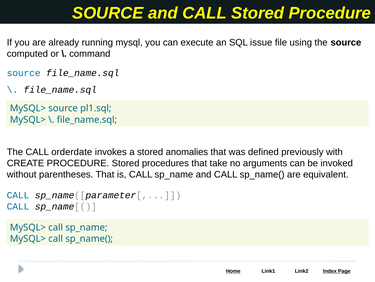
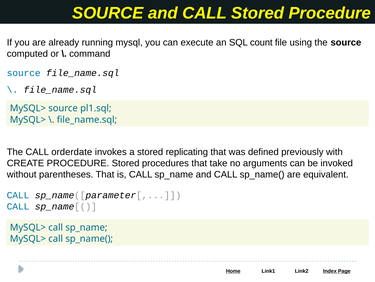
issue: issue -> count
anomalies: anomalies -> replicating
